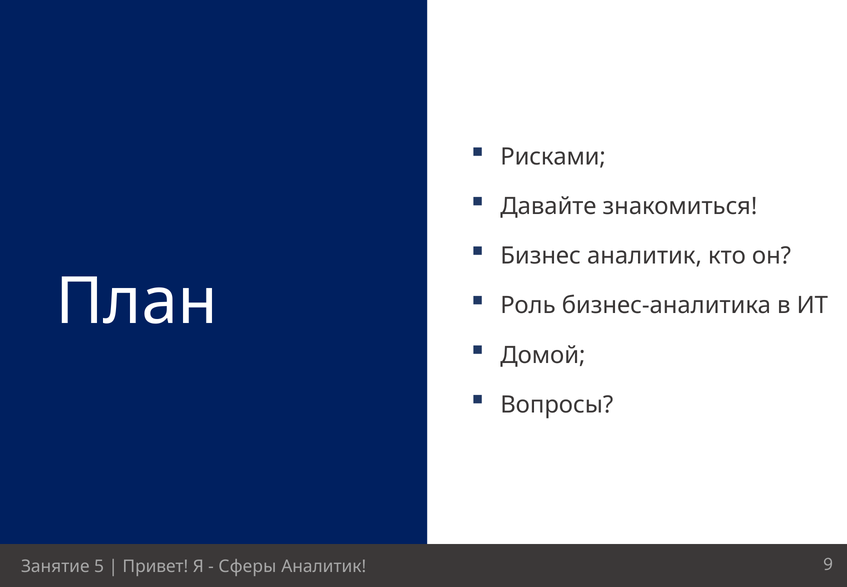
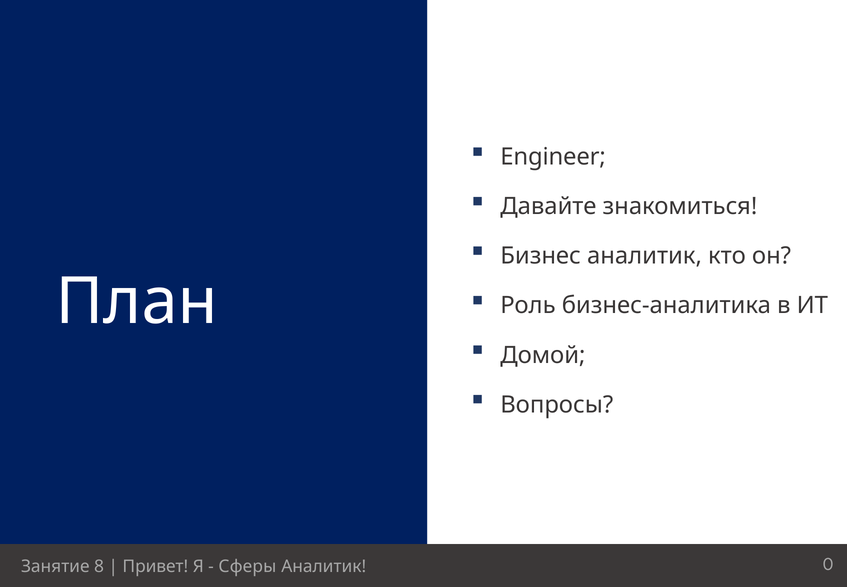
Рисками: Рисками -> Engineer
5: 5 -> 8
9: 9 -> 0
